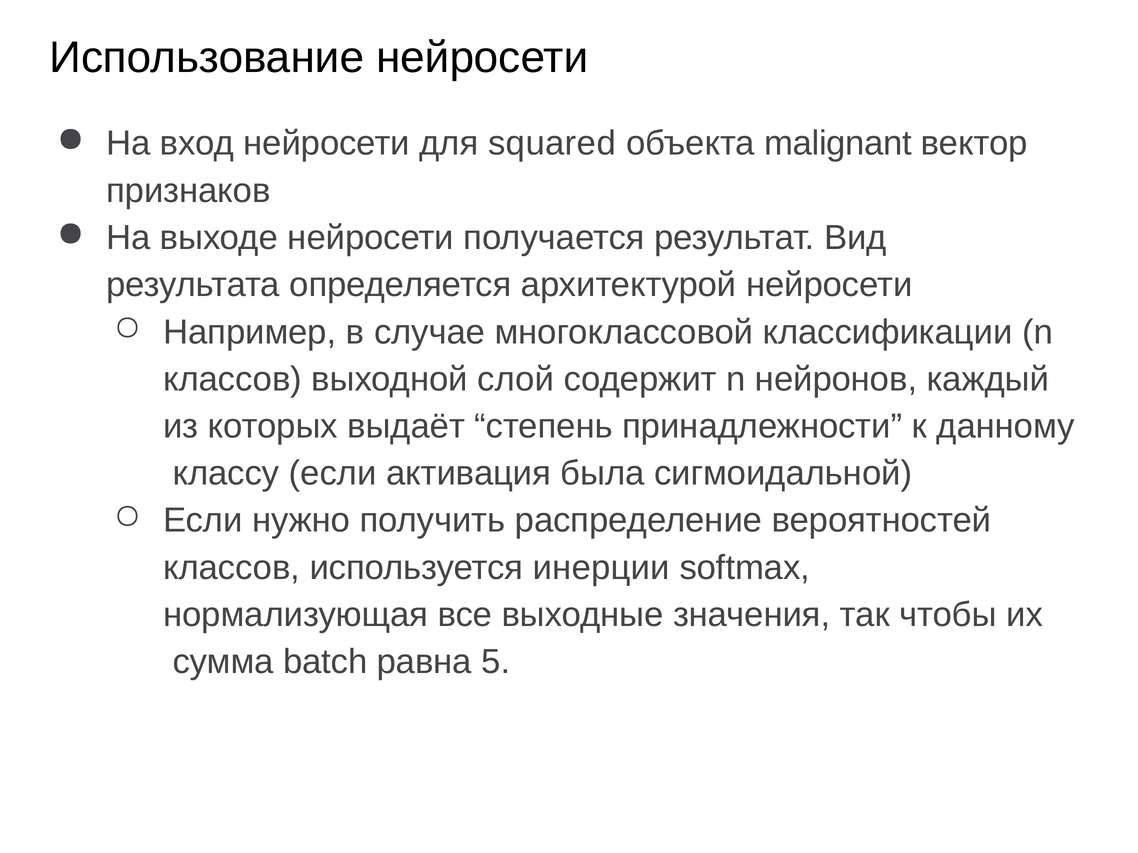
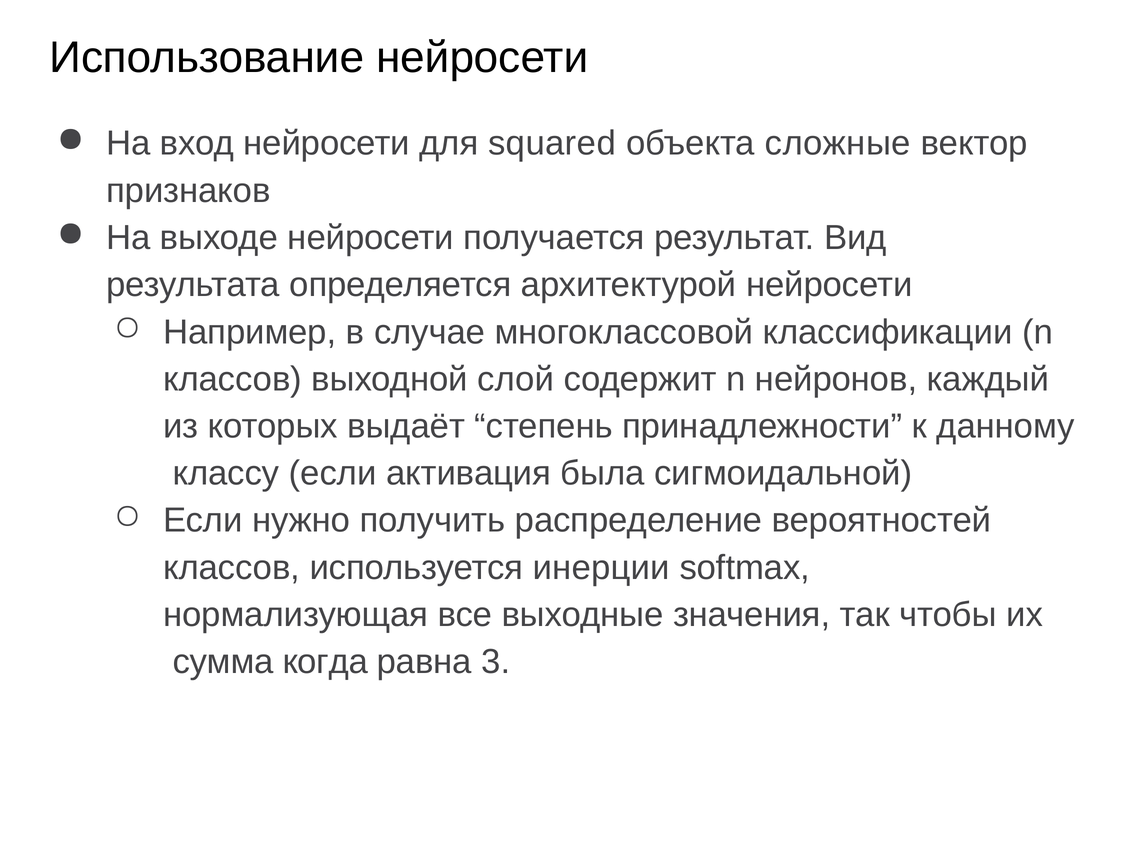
malignant: malignant -> сложные
batch: batch -> когда
5: 5 -> 3
